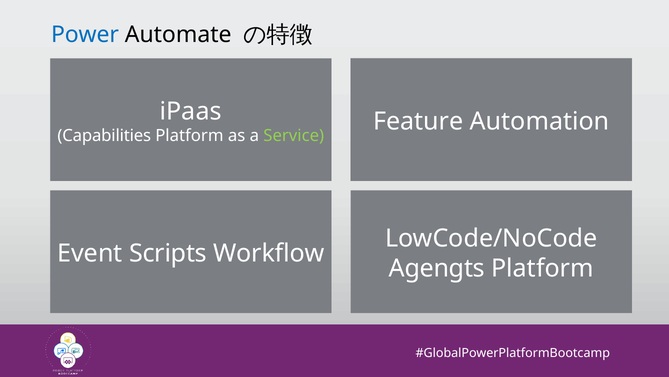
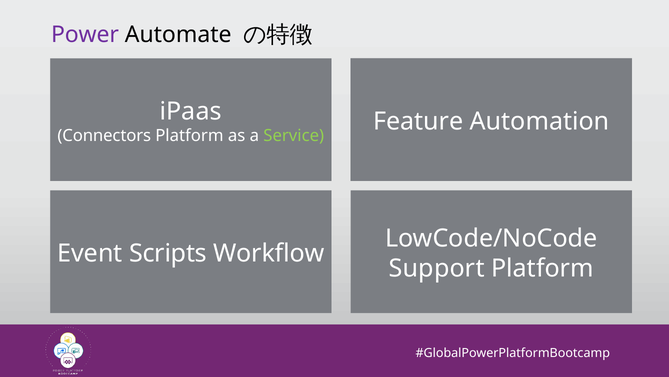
Power colour: blue -> purple
Capabilities: Capabilities -> Connectors
Agengts: Agengts -> Support
